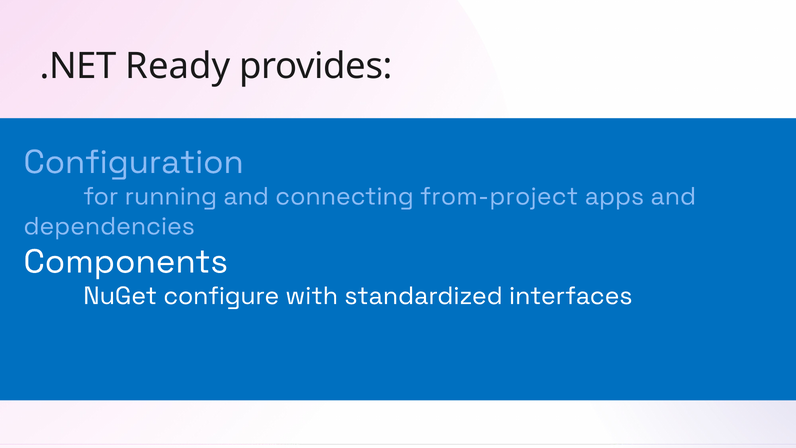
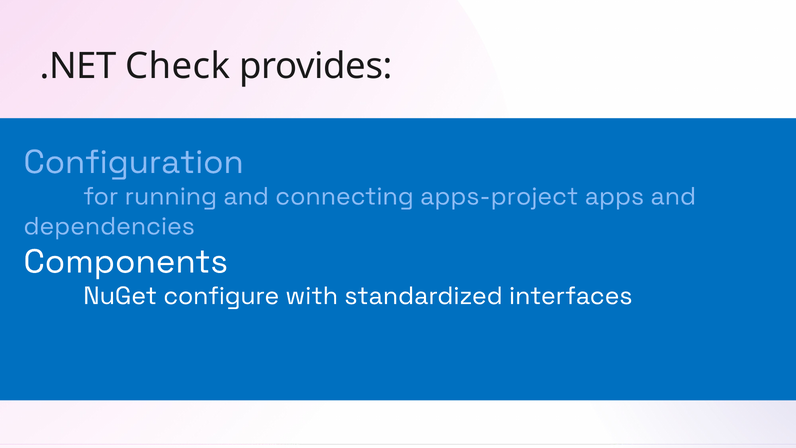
Ready: Ready -> Check
from-project: from-project -> apps-project
